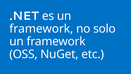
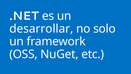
framework at (41, 29): framework -> desarrollar
